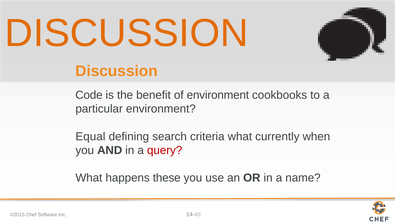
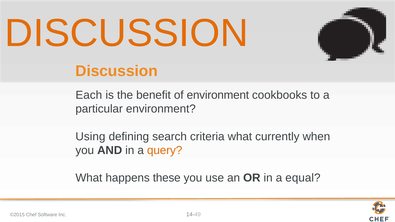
Code: Code -> Each
Equal: Equal -> Using
query colour: red -> orange
name: name -> equal
